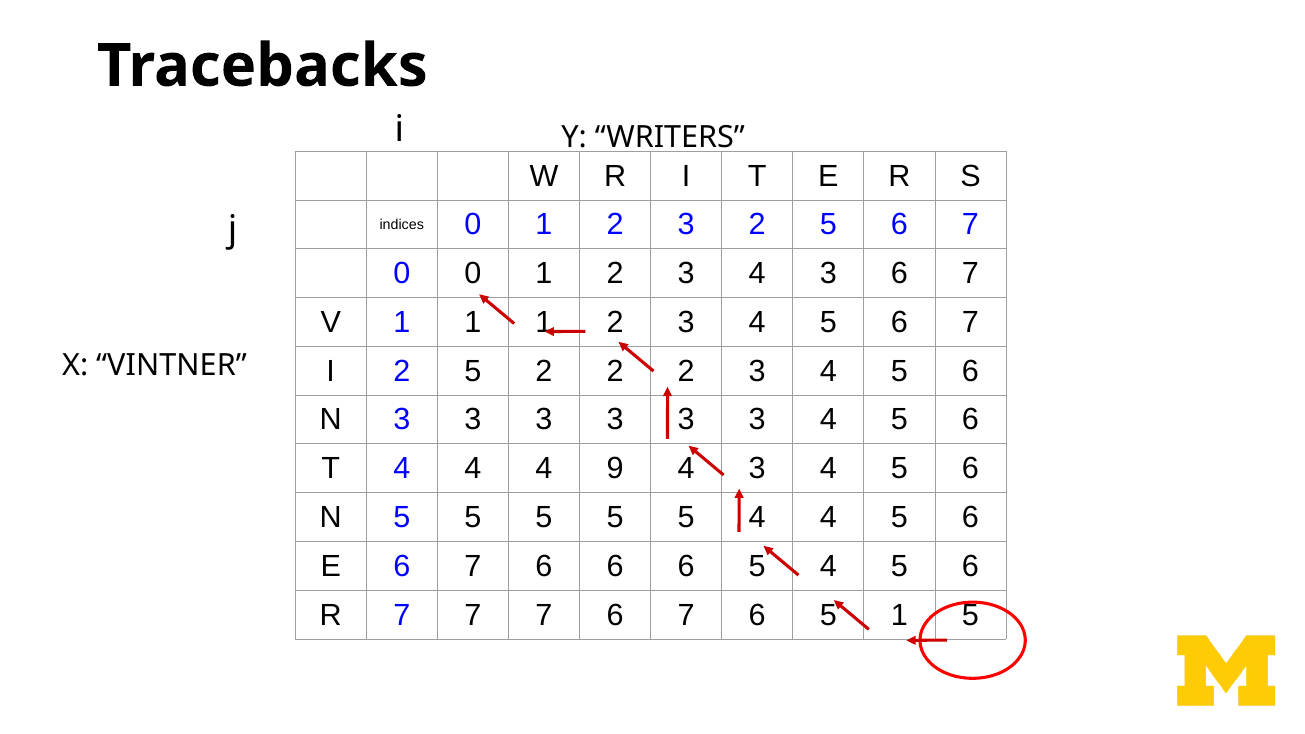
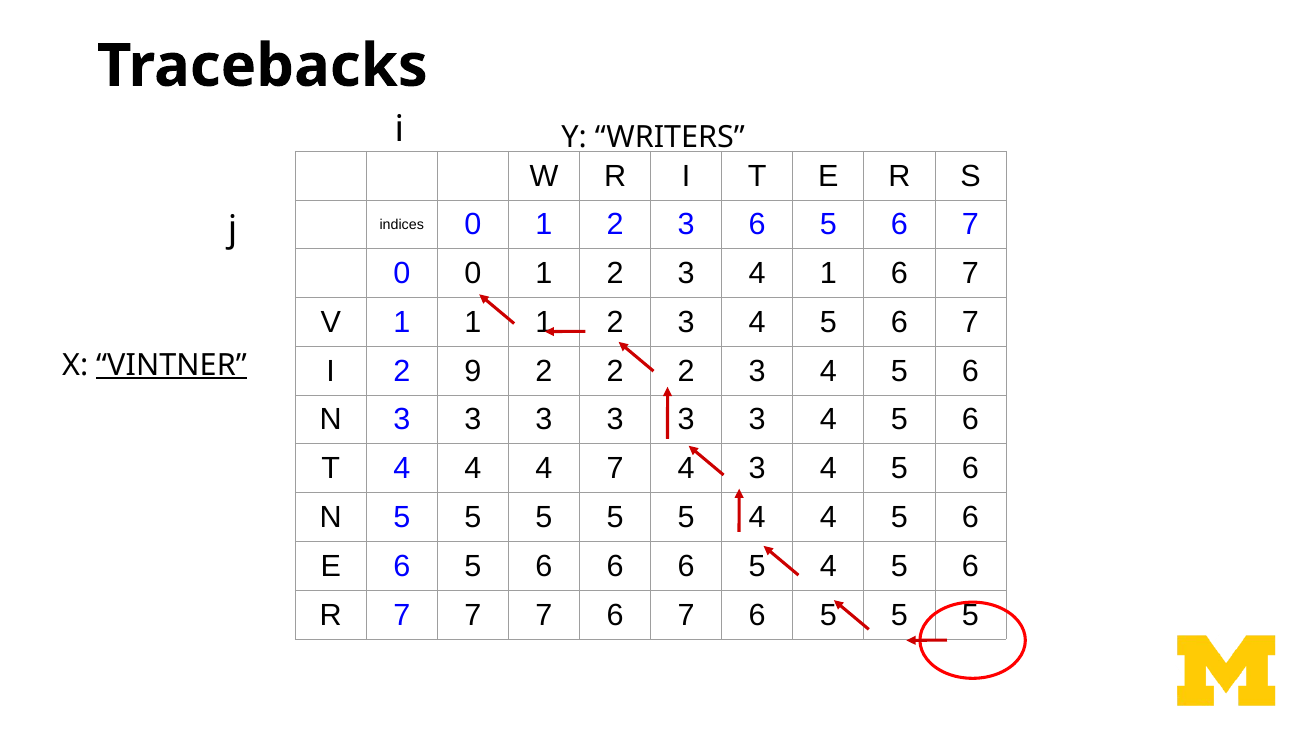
3 2: 2 -> 6
3 4 3: 3 -> 1
VINTNER underline: none -> present
I 2 5: 5 -> 9
4 9: 9 -> 7
E 6 7: 7 -> 5
6 5 1: 1 -> 5
